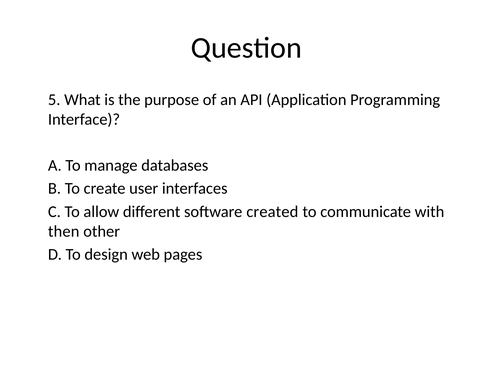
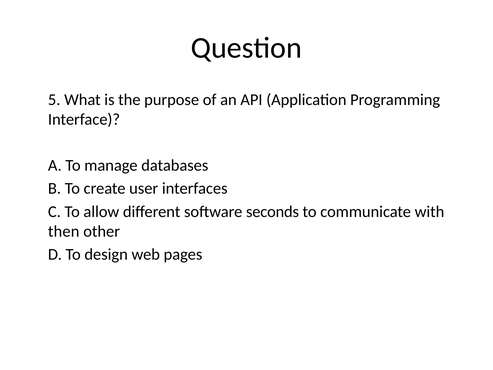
created: created -> seconds
